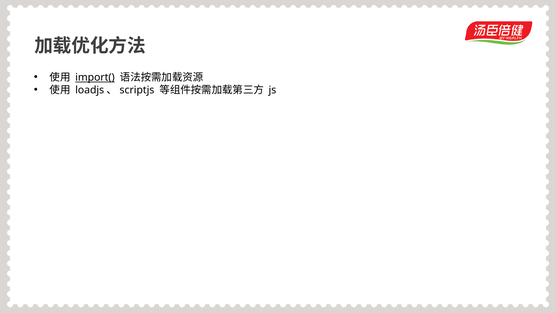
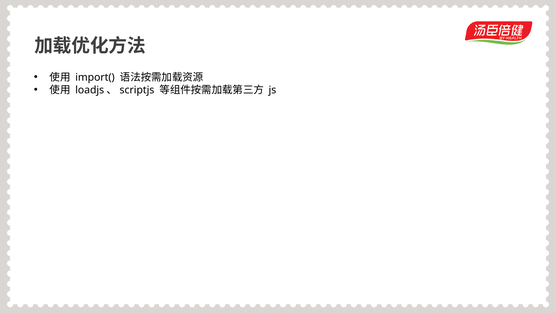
import( underline: present -> none
